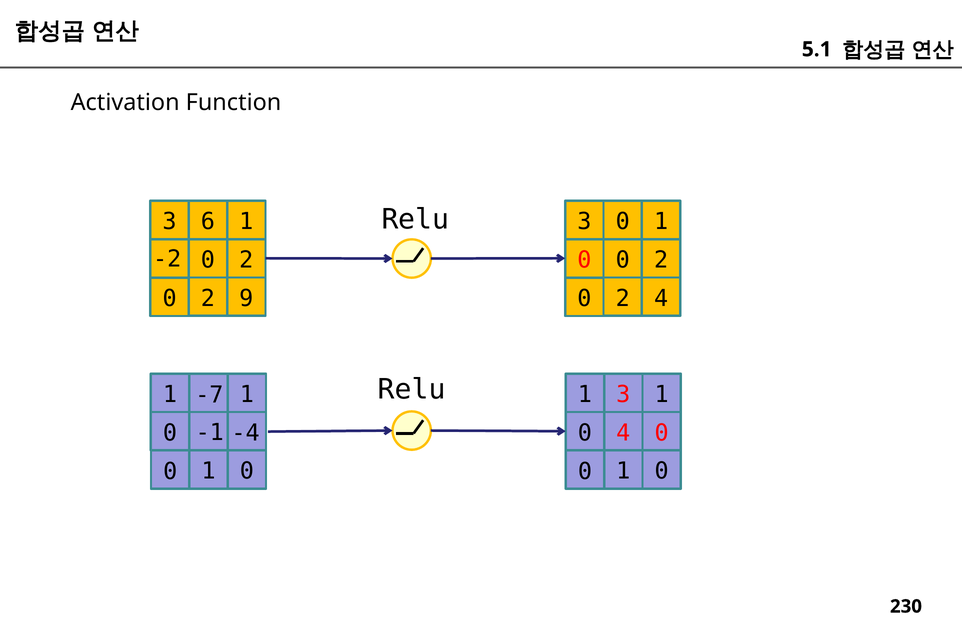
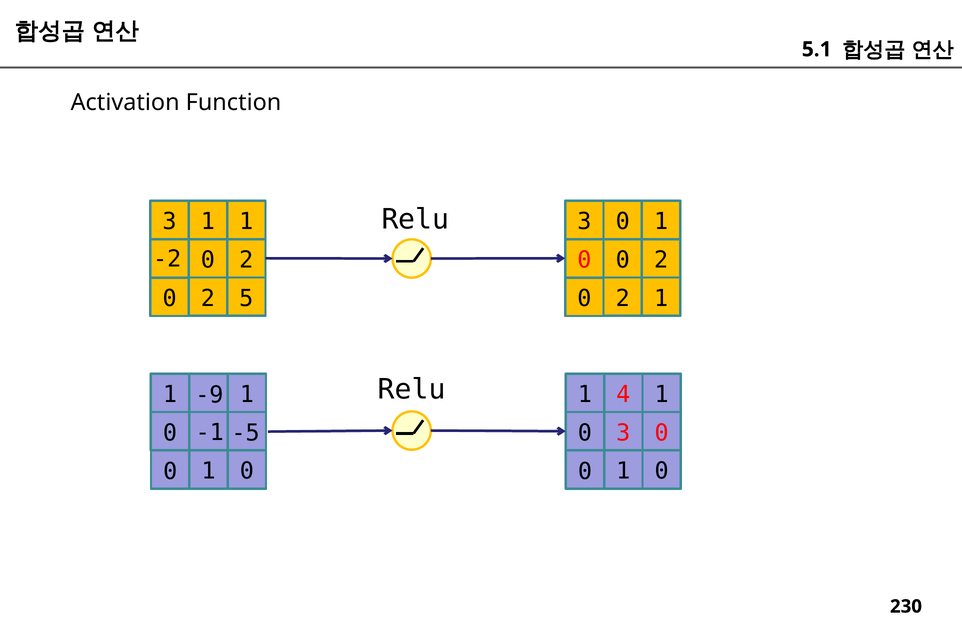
3 6: 6 -> 1
9: 9 -> 5
2 4: 4 -> 1
1 3: 3 -> 4
-7: -7 -> -9
-4: -4 -> -5
4 at (623, 433): 4 -> 3
